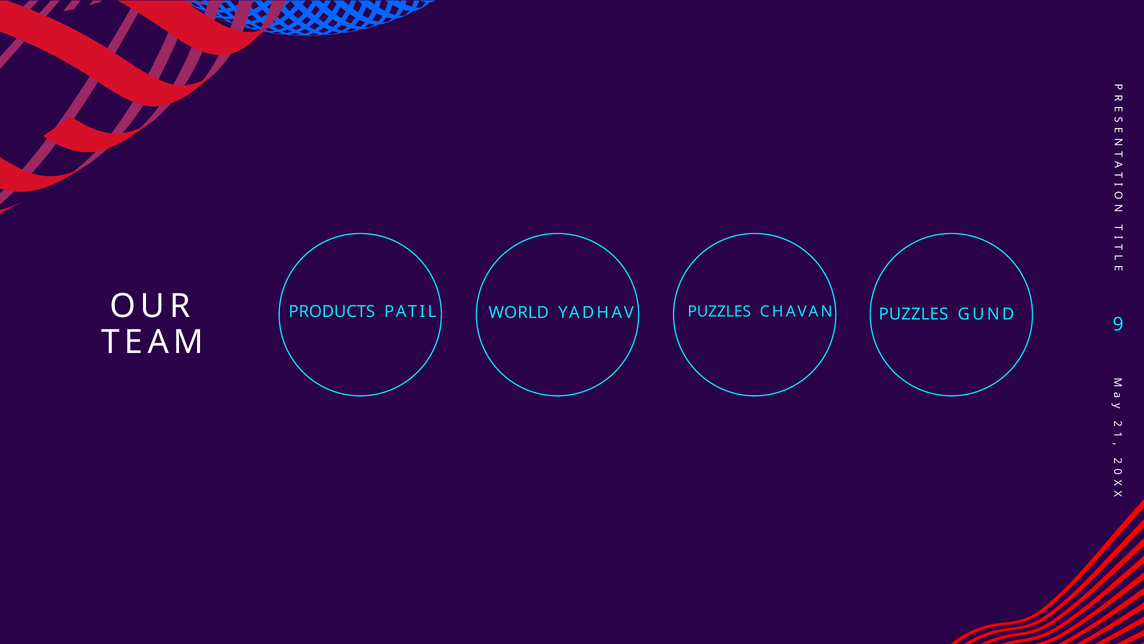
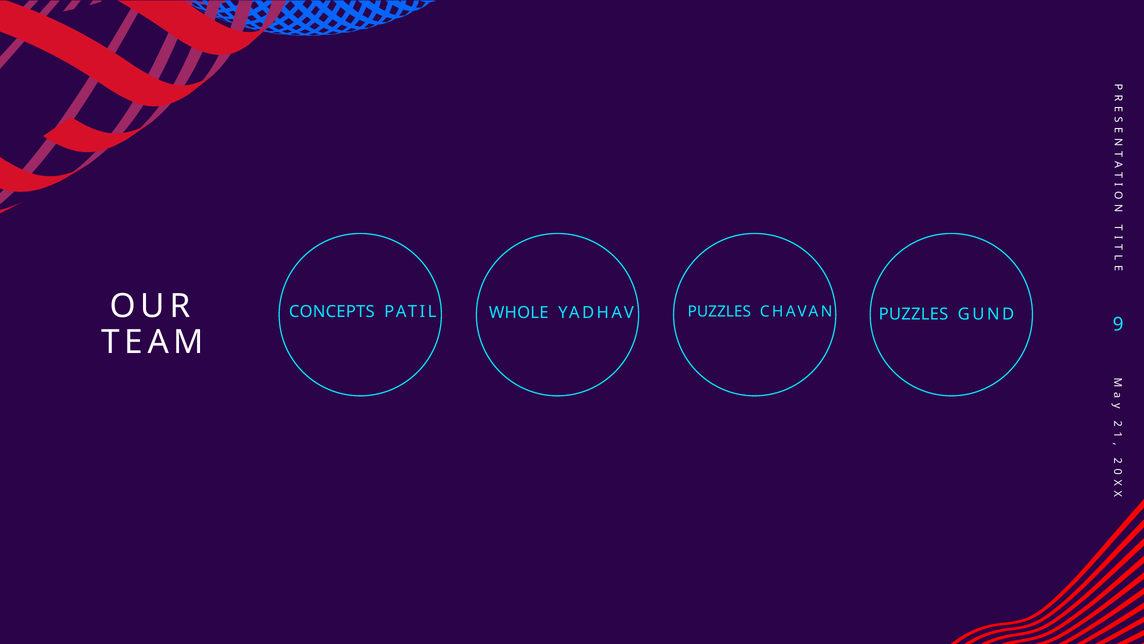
PRODUCTS: PRODUCTS -> CONCEPTS
WORLD: WORLD -> WHOLE
